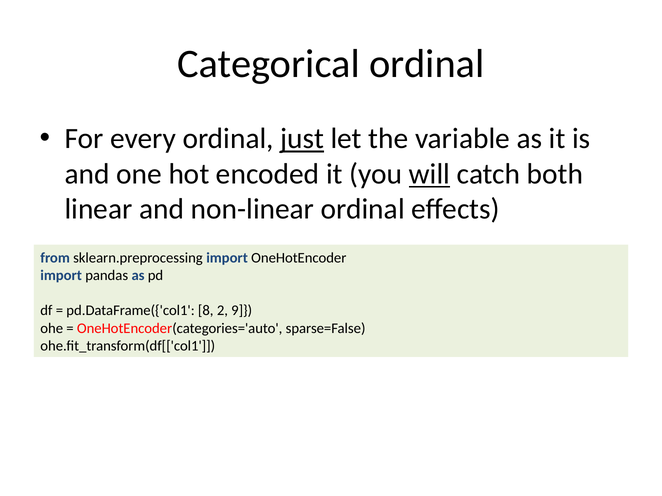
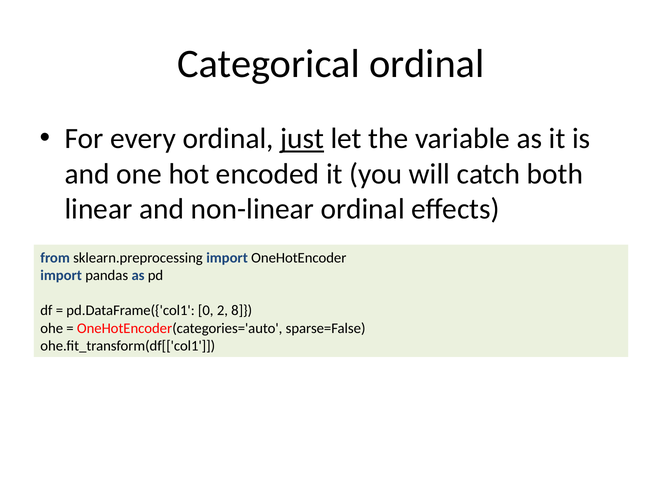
will underline: present -> none
8: 8 -> 0
9: 9 -> 8
